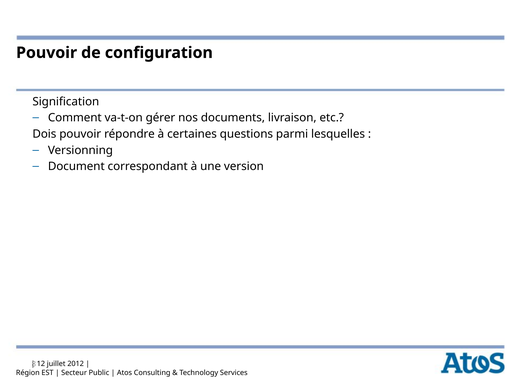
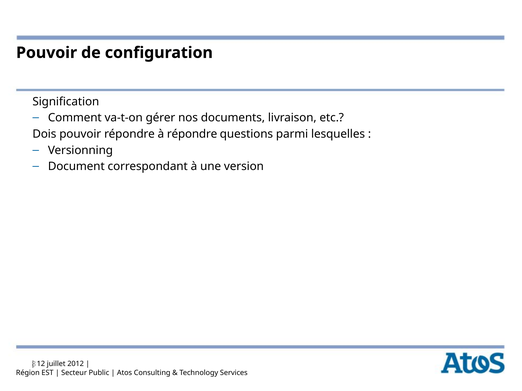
à certaines: certaines -> répondre
